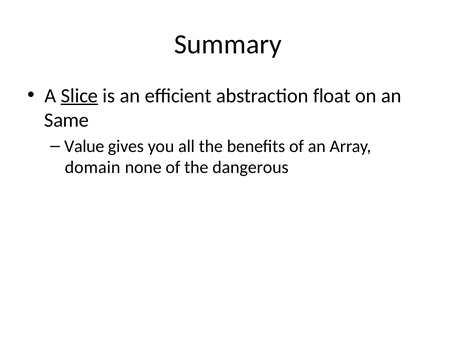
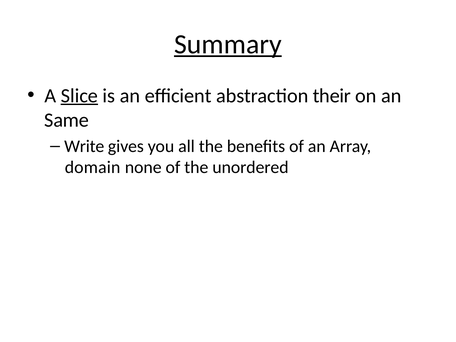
Summary underline: none -> present
float: float -> their
Value: Value -> Write
dangerous: dangerous -> unordered
